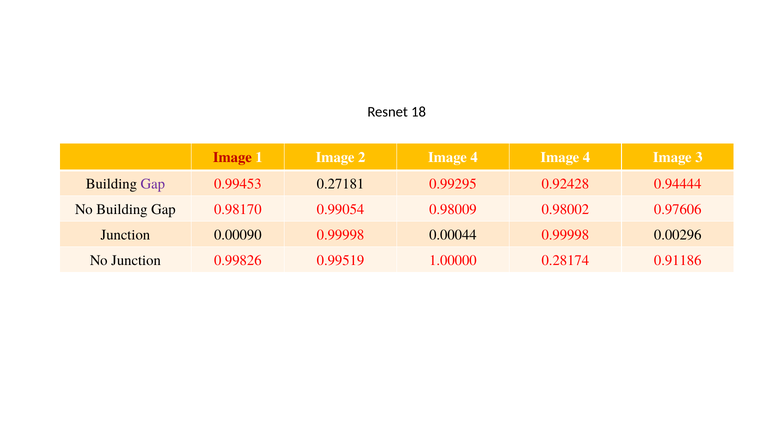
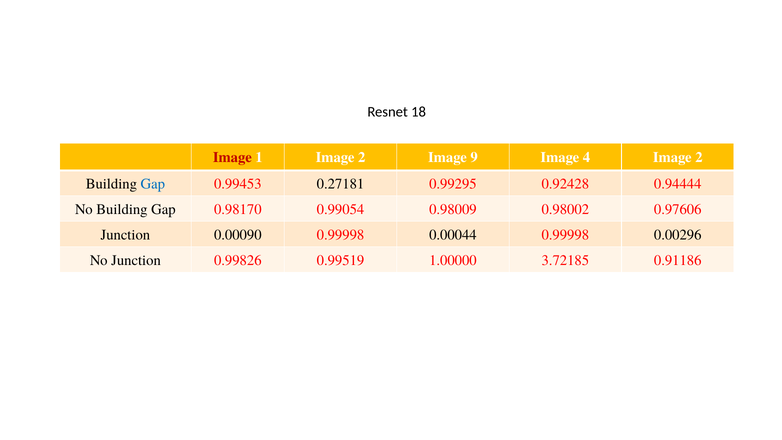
2 Image 4: 4 -> 9
4 Image 3: 3 -> 2
Gap at (153, 184) colour: purple -> blue
0.28174: 0.28174 -> 3.72185
